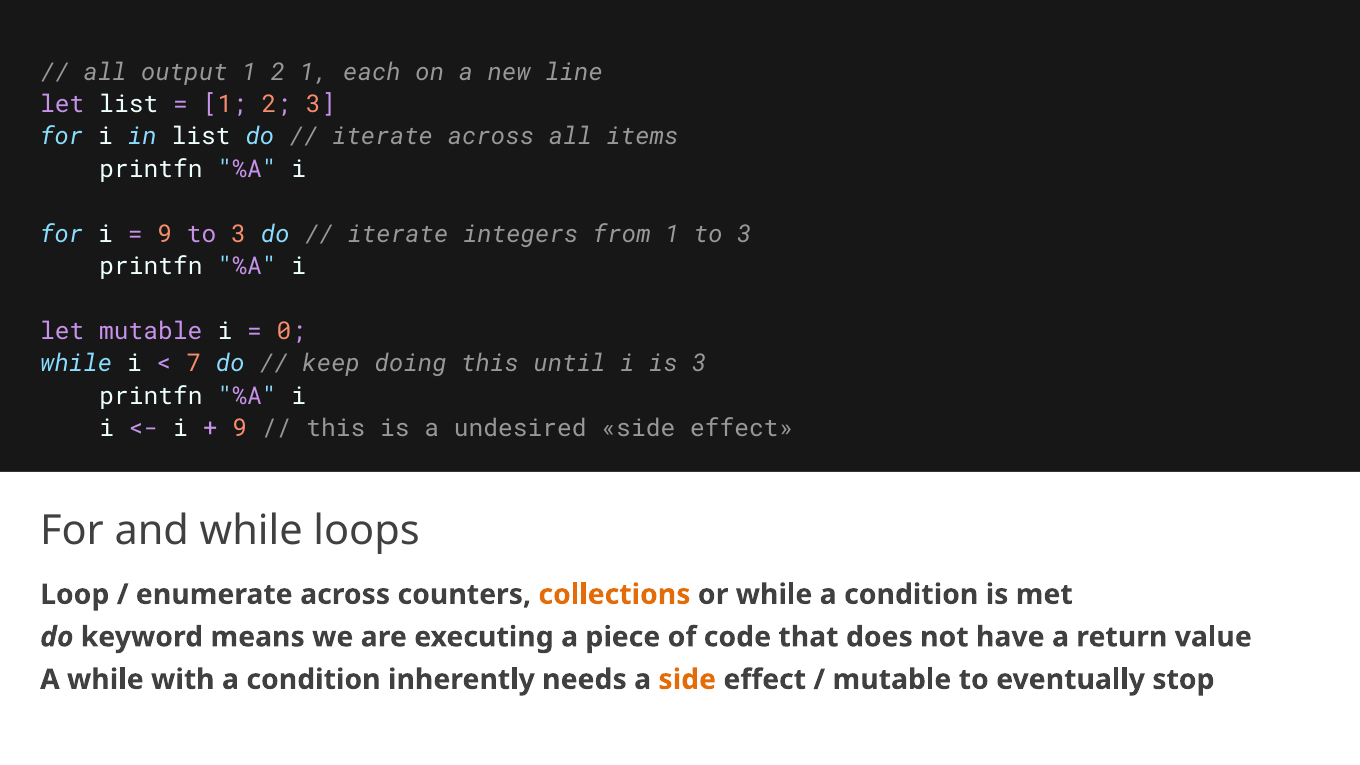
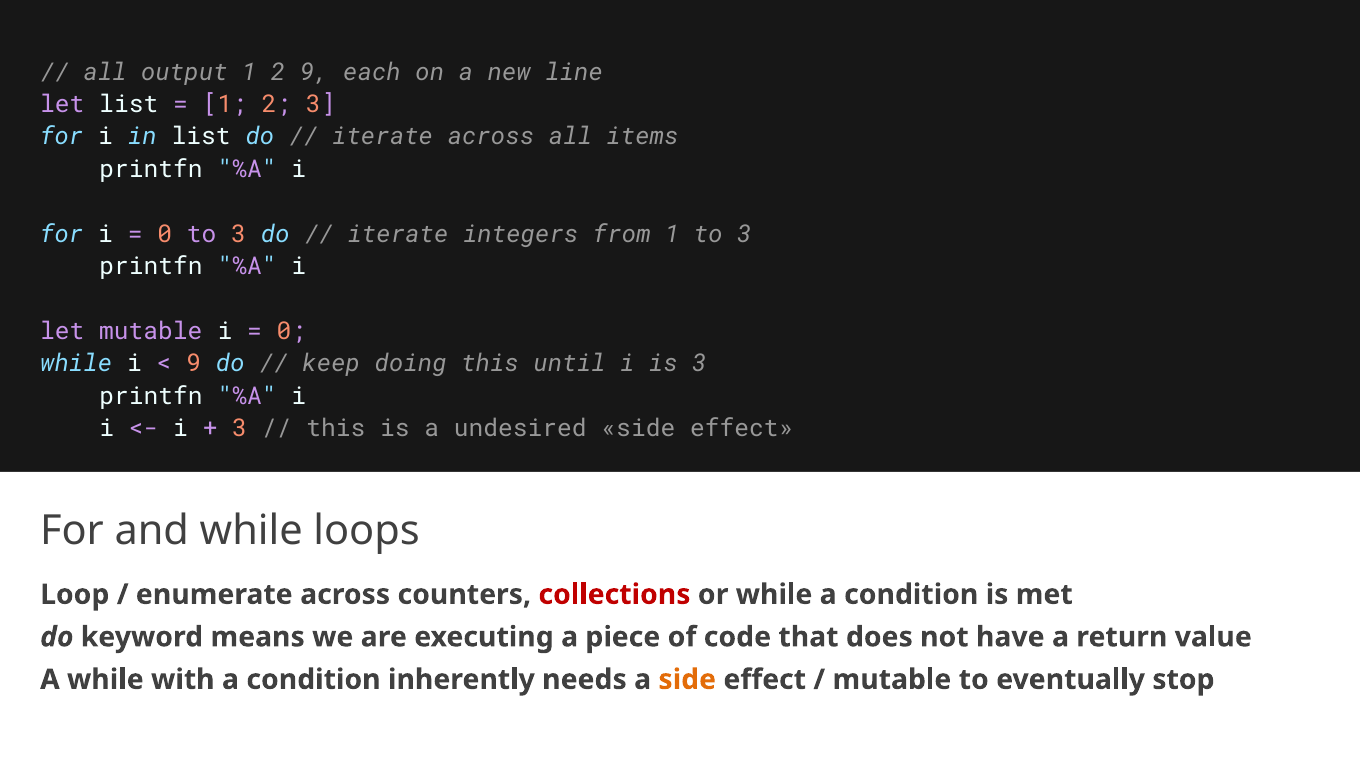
2 1: 1 -> 9
9 at (165, 234): 9 -> 0
7 at (194, 364): 7 -> 9
9 at (240, 429): 9 -> 3
collections colour: orange -> red
